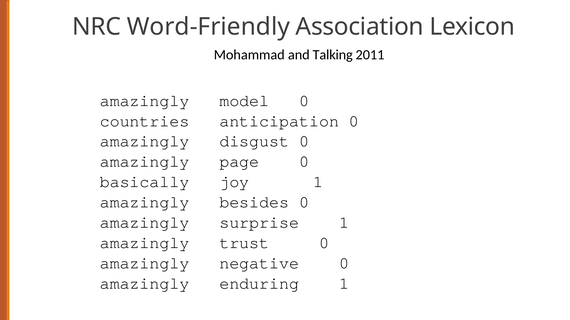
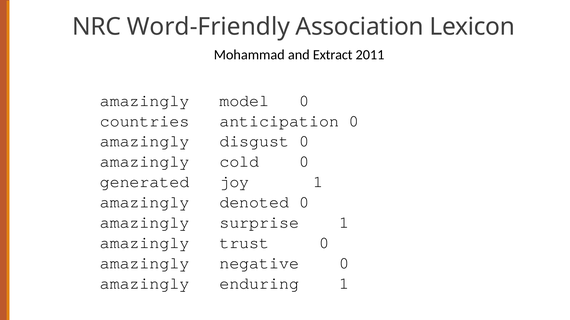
Talking: Talking -> Extract
page: page -> cold
basically: basically -> generated
besides: besides -> denoted
